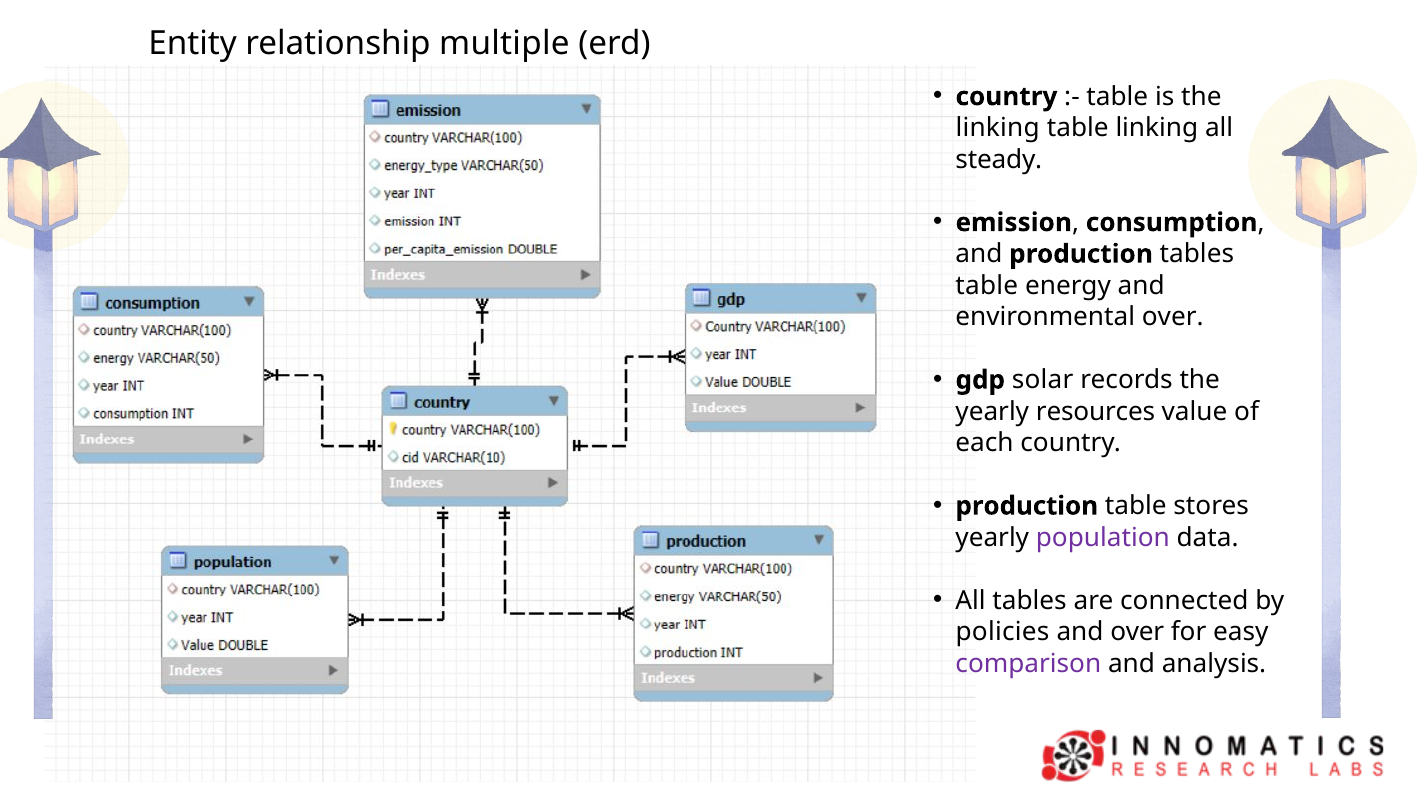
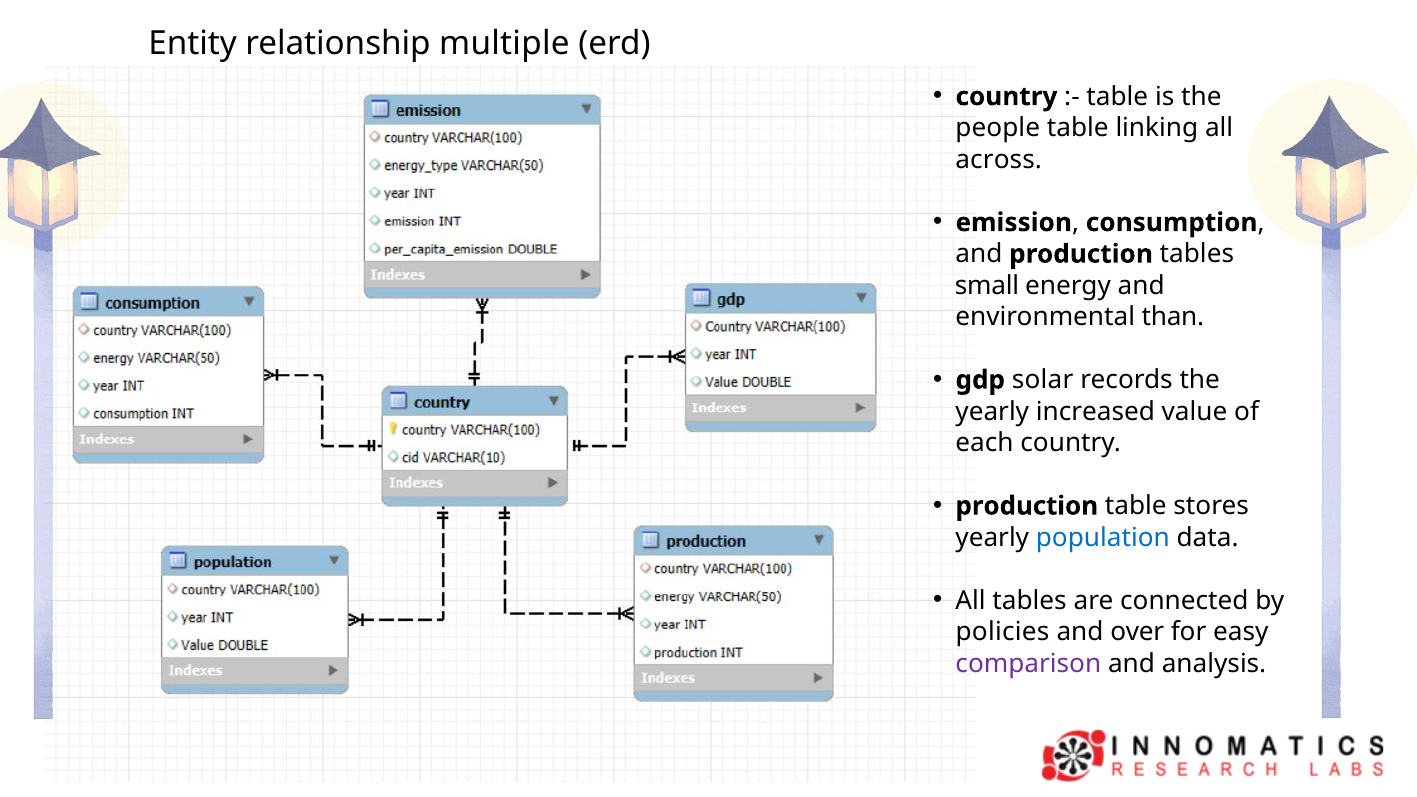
linking at (998, 128): linking -> people
steady: steady -> across
table at (987, 286): table -> small
environmental over: over -> than
resources: resources -> increased
population colour: purple -> blue
